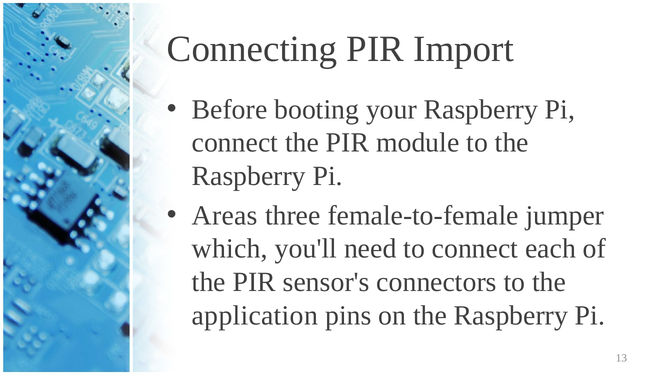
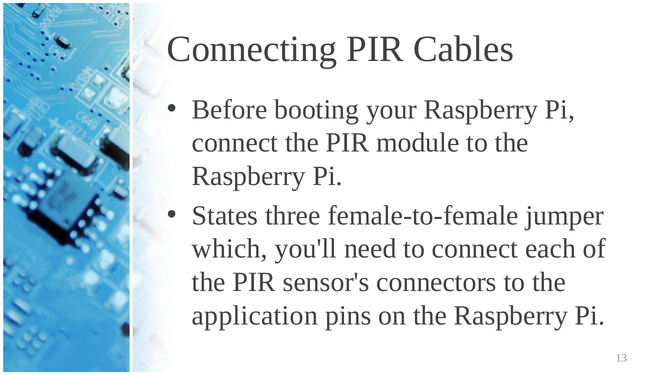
Import: Import -> Cables
Areas: Areas -> States
